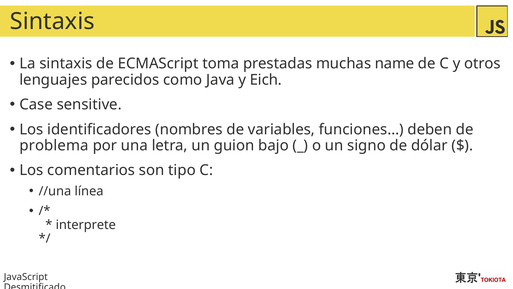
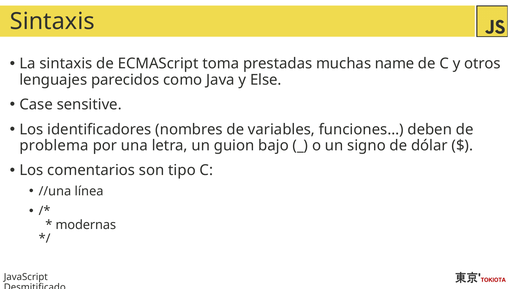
Eich: Eich -> Else
interprete: interprete -> modernas
